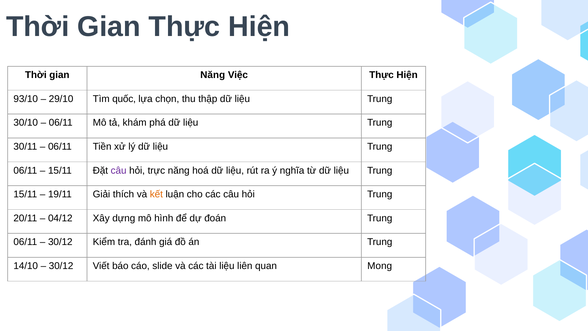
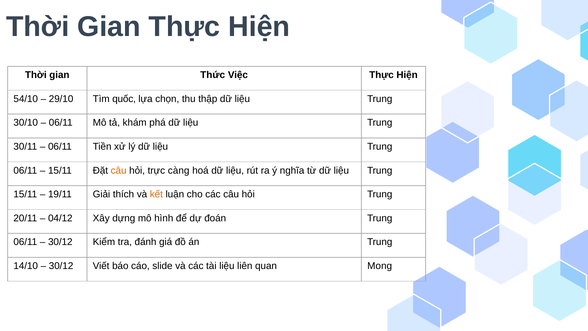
gian Năng: Năng -> Thức
93/10: 93/10 -> 54/10
câu at (119, 170) colour: purple -> orange
trực năng: năng -> càng
